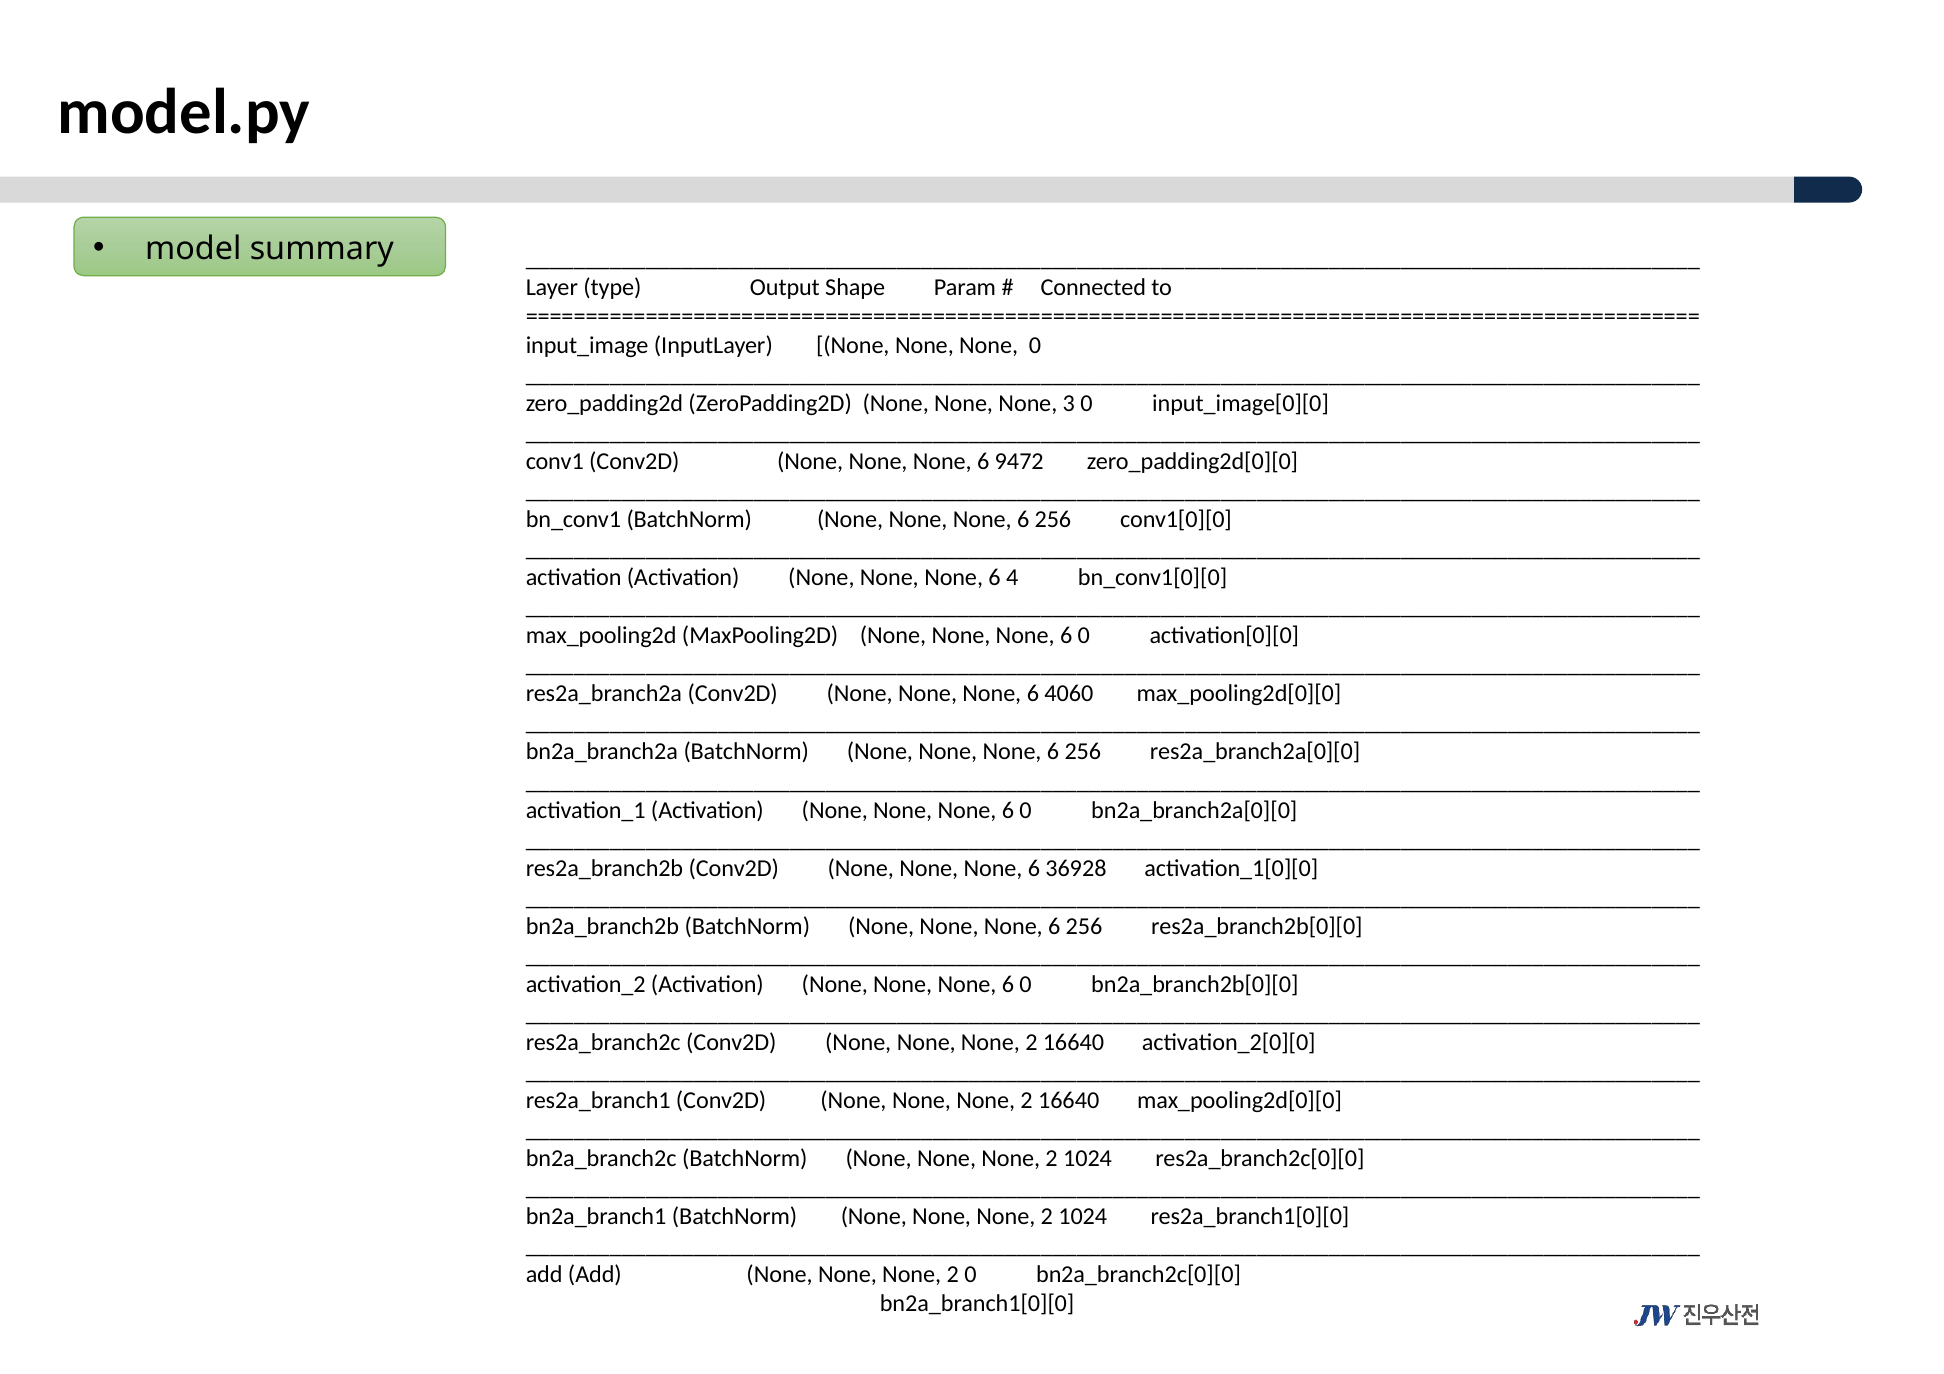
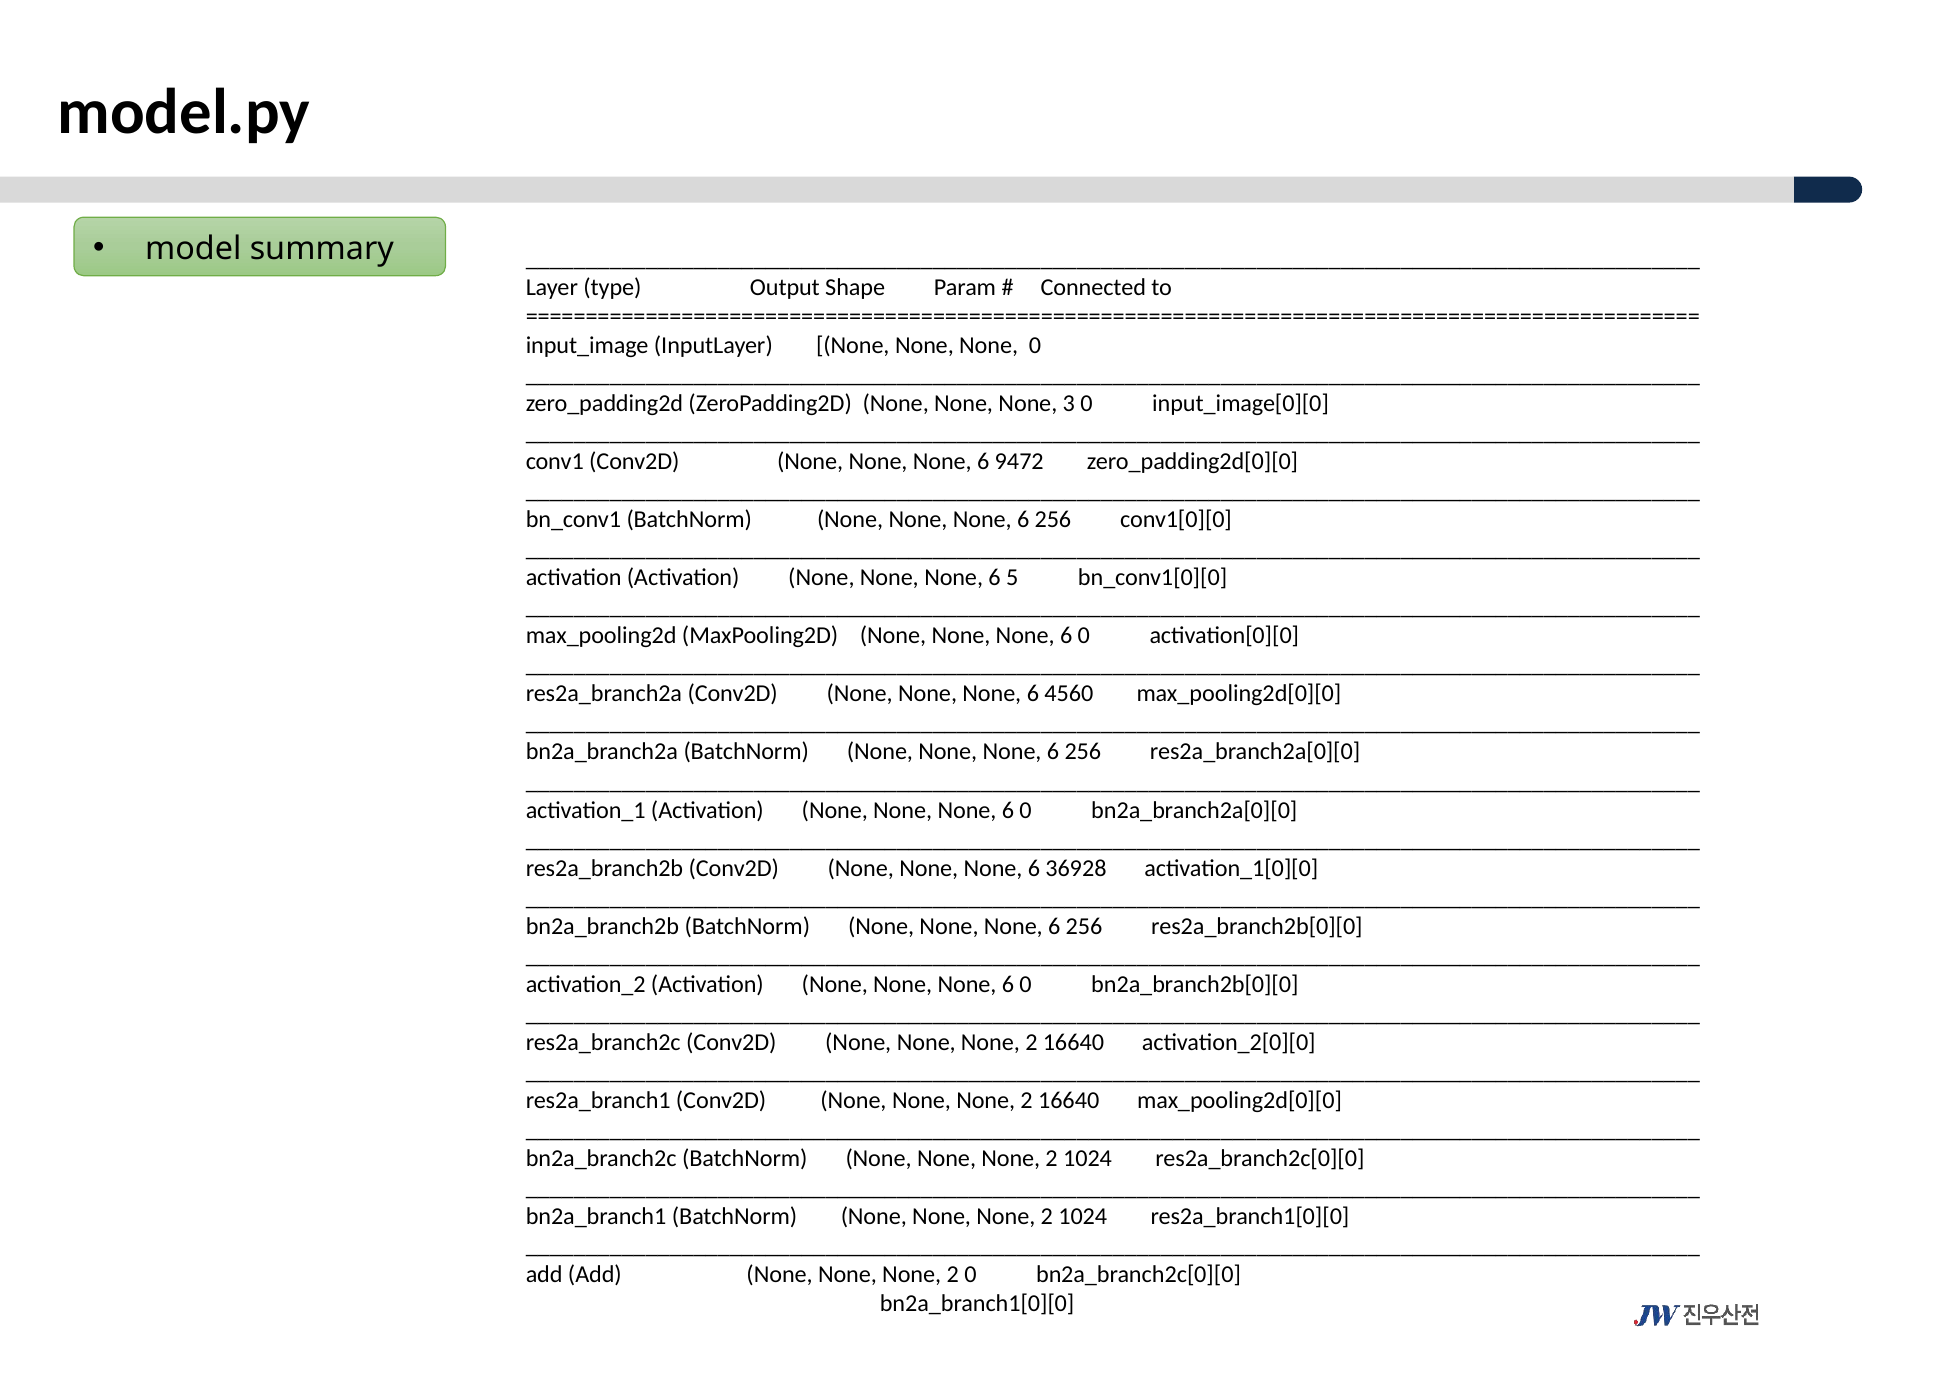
4: 4 -> 5
4060: 4060 -> 4560
